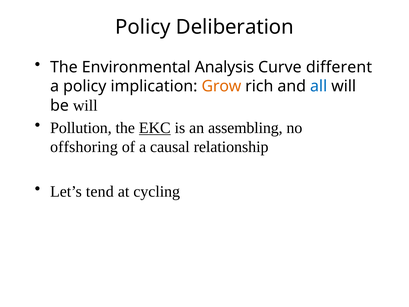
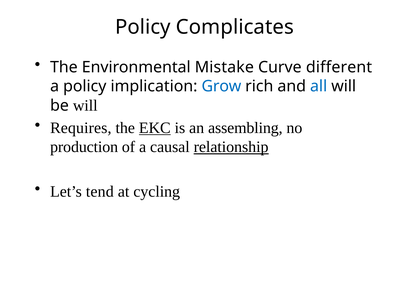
Deliberation: Deliberation -> Complicates
Analysis: Analysis -> Mistake
Grow colour: orange -> blue
Pollution: Pollution -> Requires
offshoring: offshoring -> production
relationship underline: none -> present
